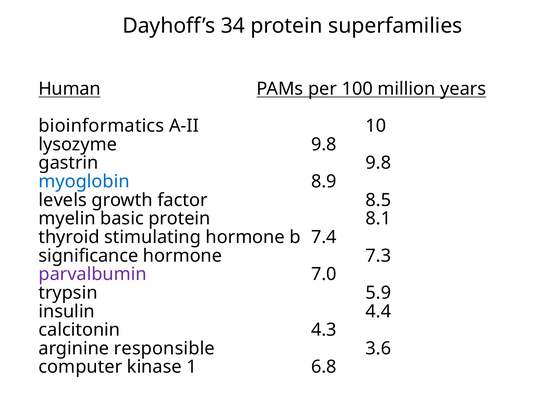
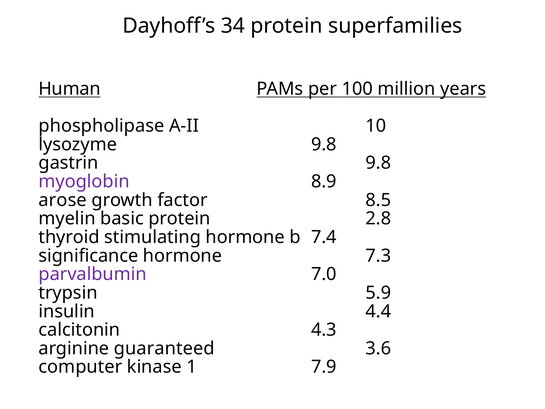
bioinformatics: bioinformatics -> phospholipase
myoglobin colour: blue -> purple
levels: levels -> arose
8.1: 8.1 -> 2.8
responsible: responsible -> guaranteed
6.8: 6.8 -> 7.9
